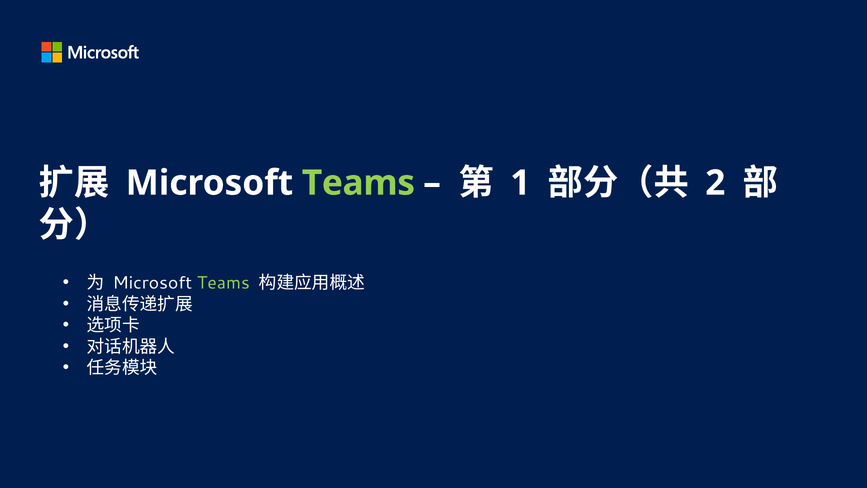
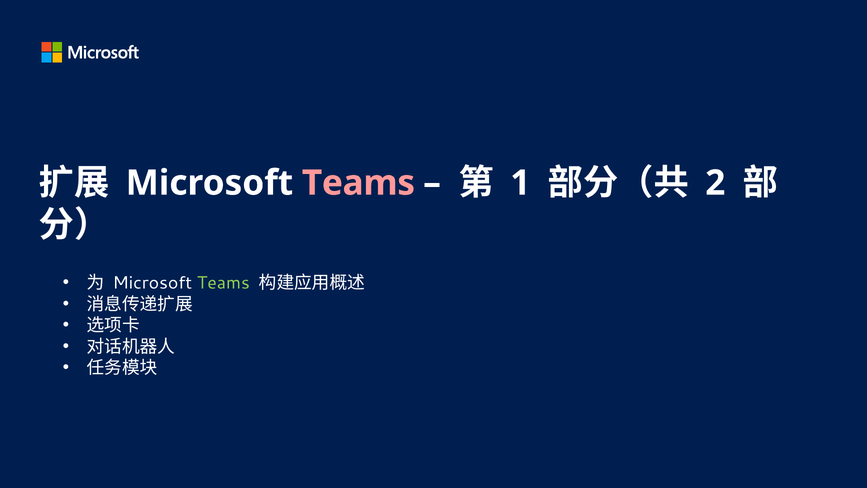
Teams at (358, 183) colour: light green -> pink
